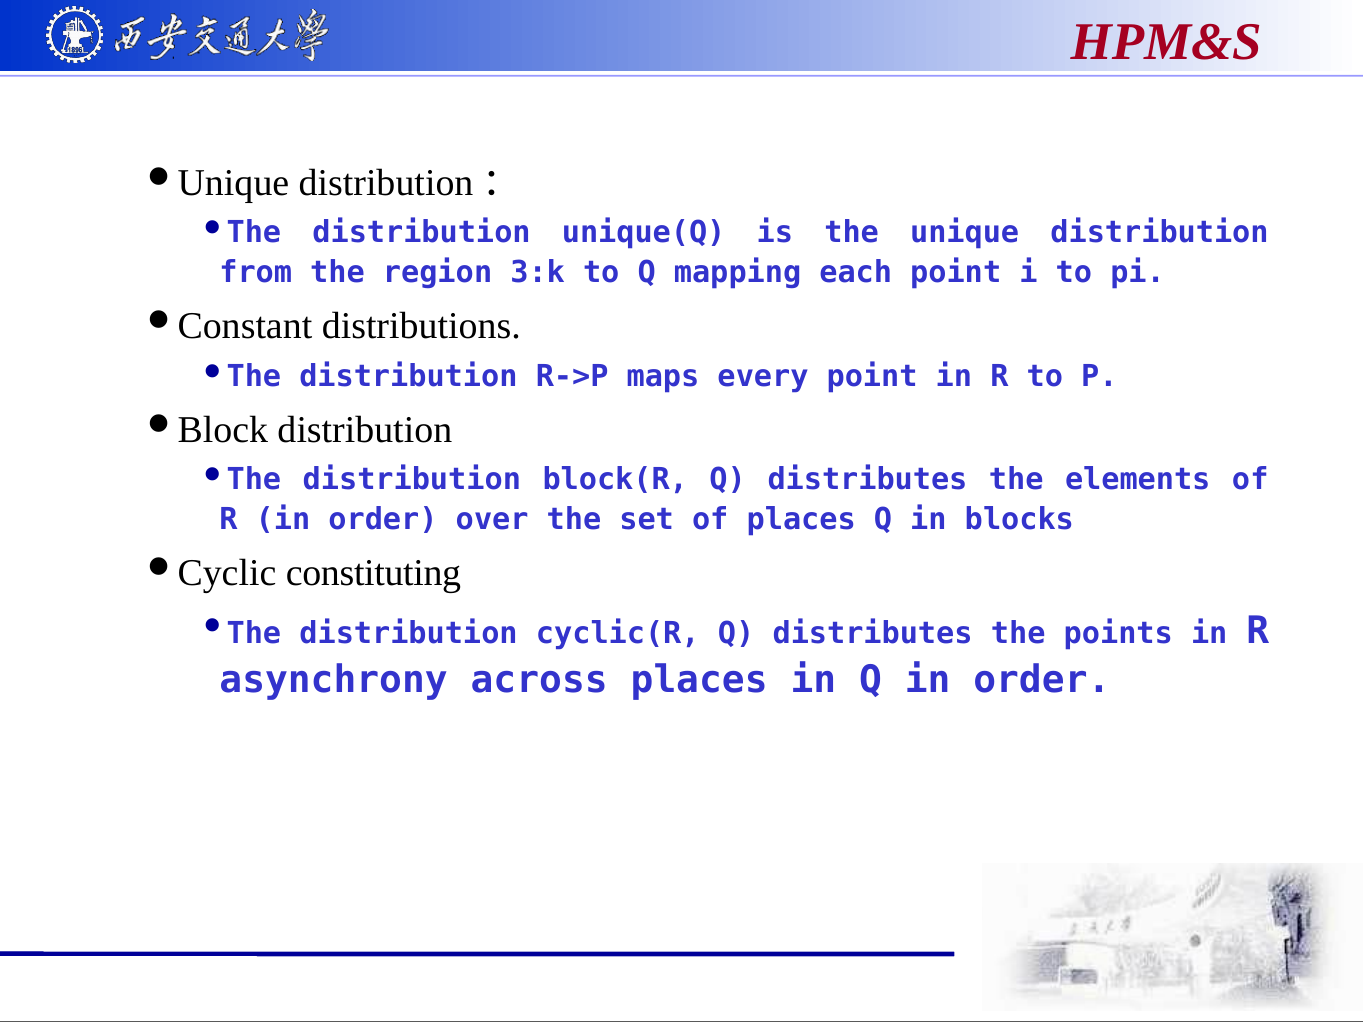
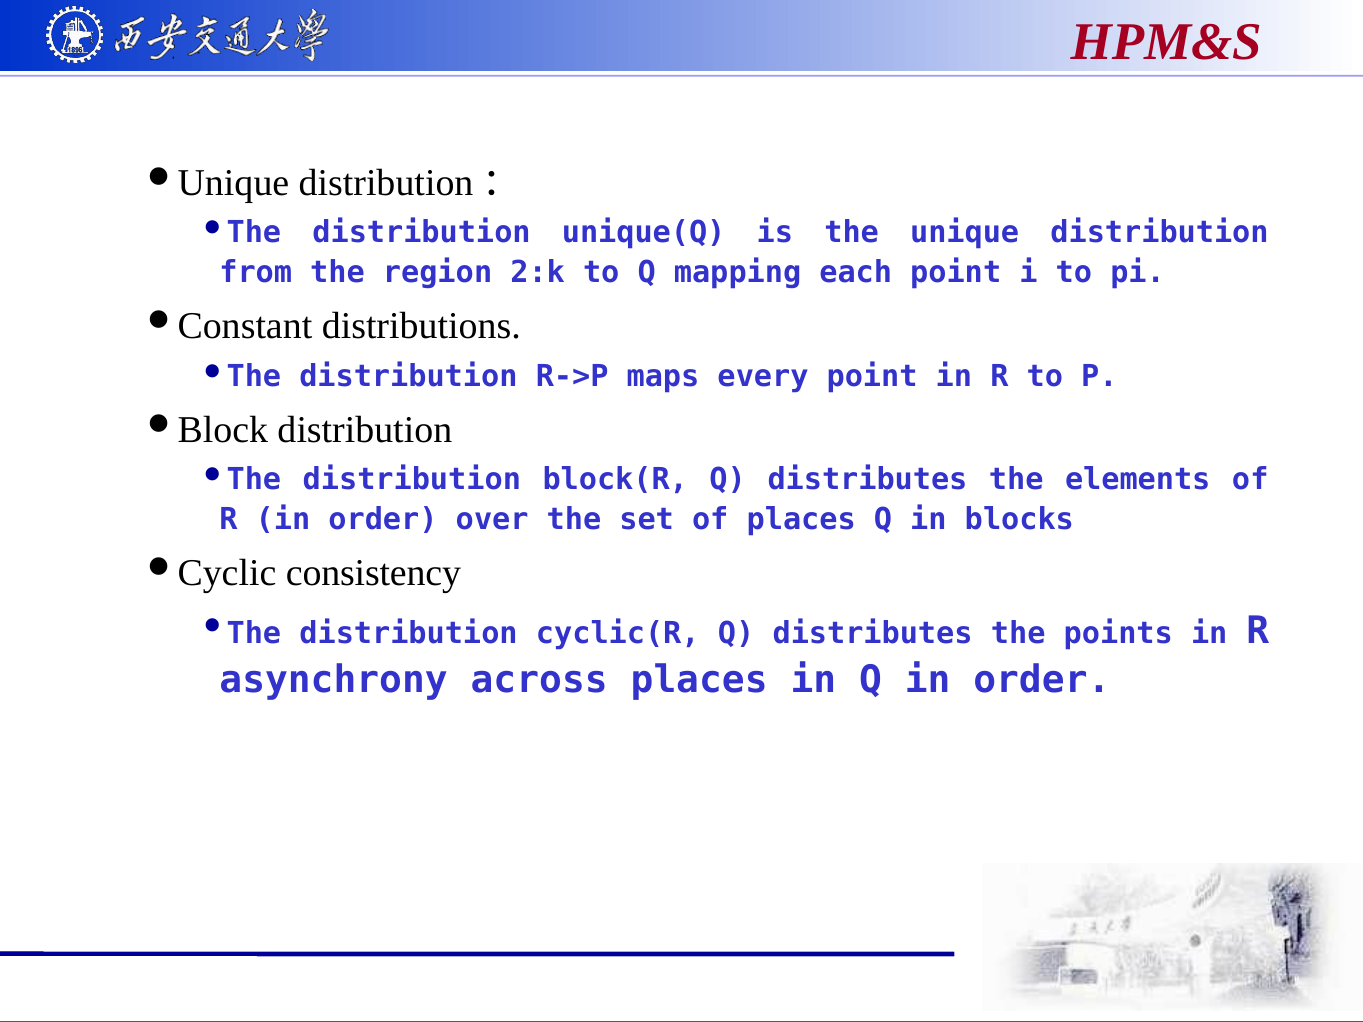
3:k: 3:k -> 2:k
constituting: constituting -> consistency
